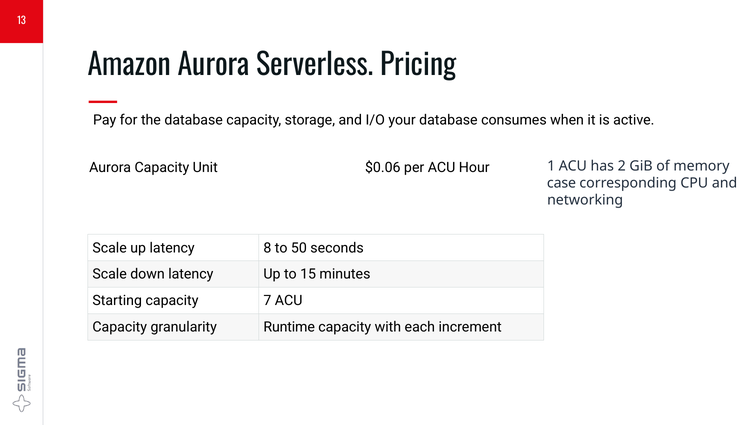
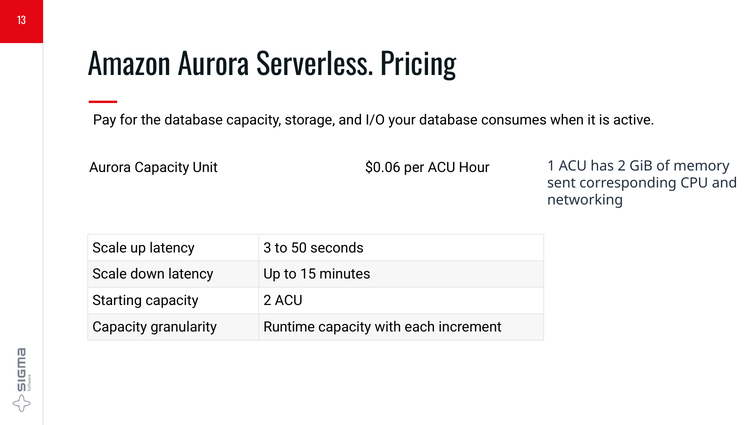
case: case -> sent
8: 8 -> 3
capacity 7: 7 -> 2
